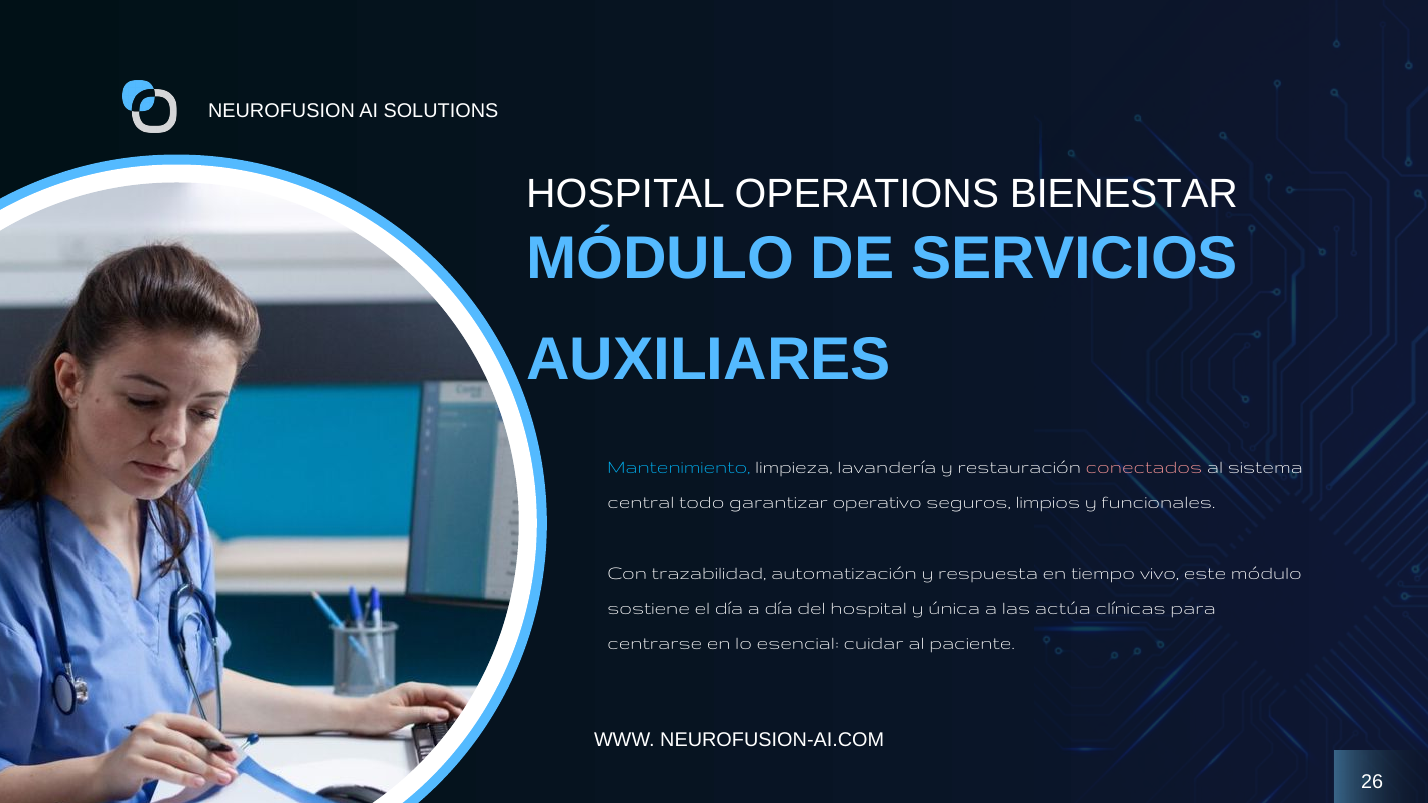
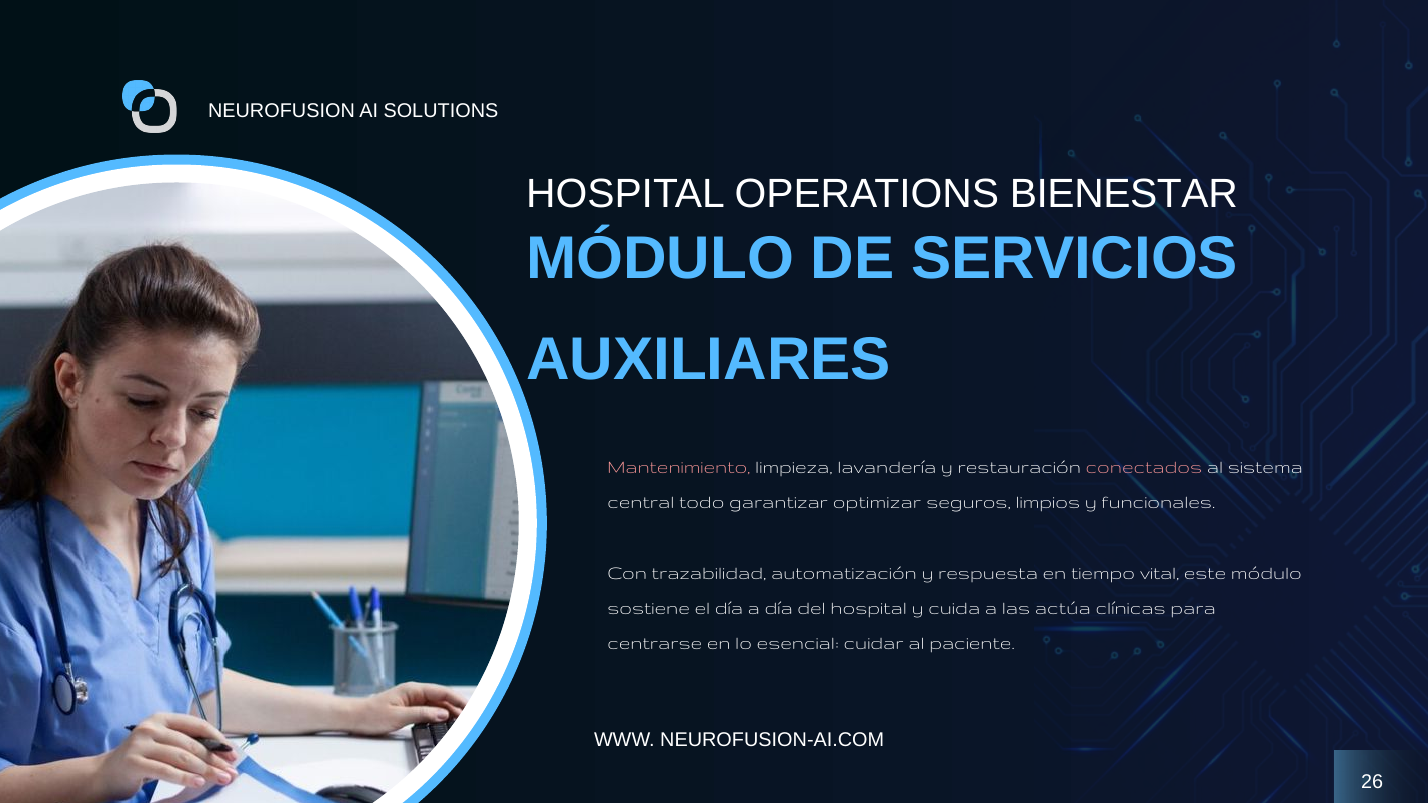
Mantenimiento colour: light blue -> pink
operativo: operativo -> optimizar
vivo: vivo -> vital
única: única -> cuida
